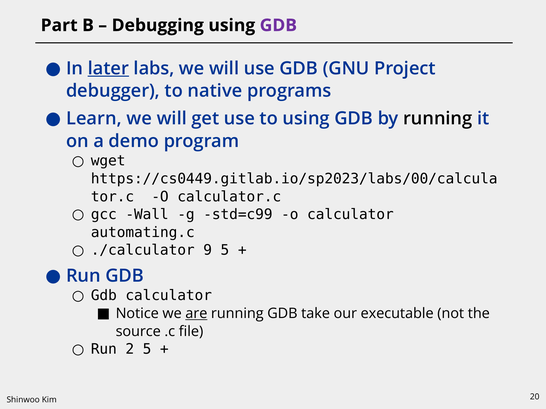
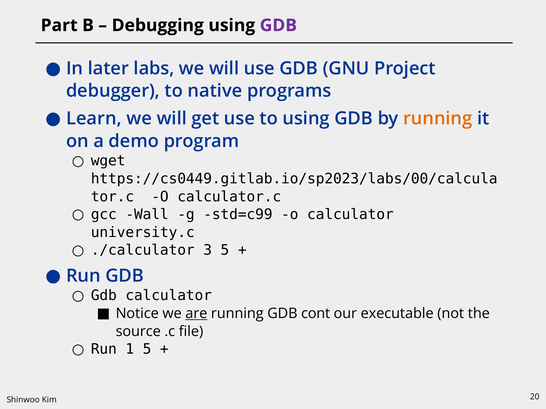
later underline: present -> none
running at (438, 119) colour: black -> orange
automating.c: automating.c -> university.c
9: 9 -> 3
take: take -> cont
2: 2 -> 1
